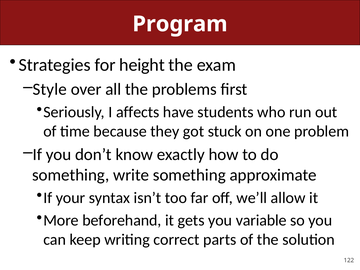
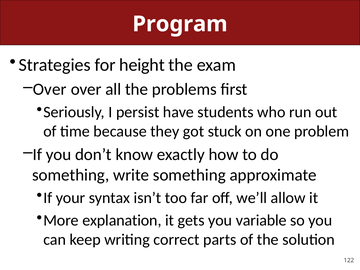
Style at (50, 89): Style -> Over
affects: affects -> persist
beforehand: beforehand -> explanation
